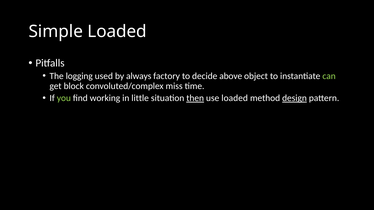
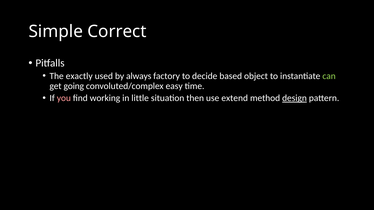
Simple Loaded: Loaded -> Correct
logging: logging -> exactly
above: above -> based
block: block -> going
miss: miss -> easy
you colour: light green -> pink
then underline: present -> none
use loaded: loaded -> extend
